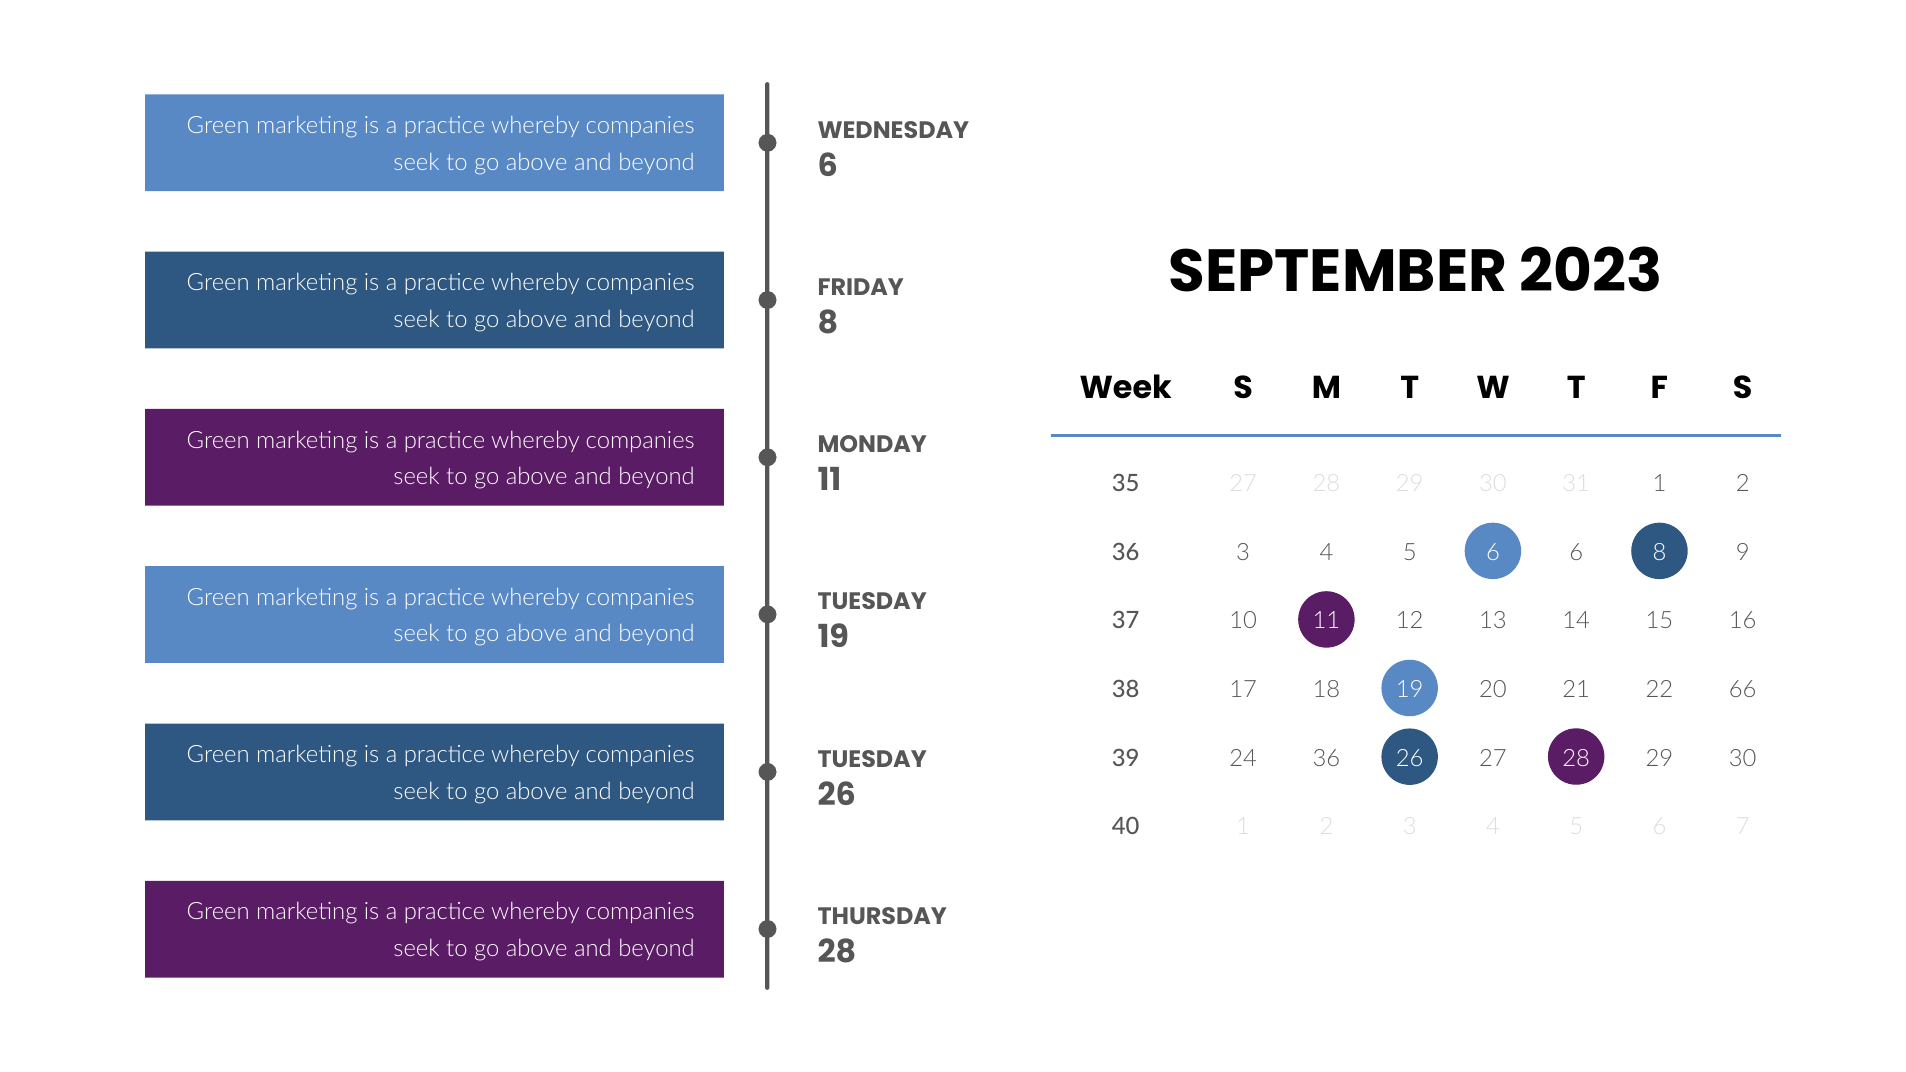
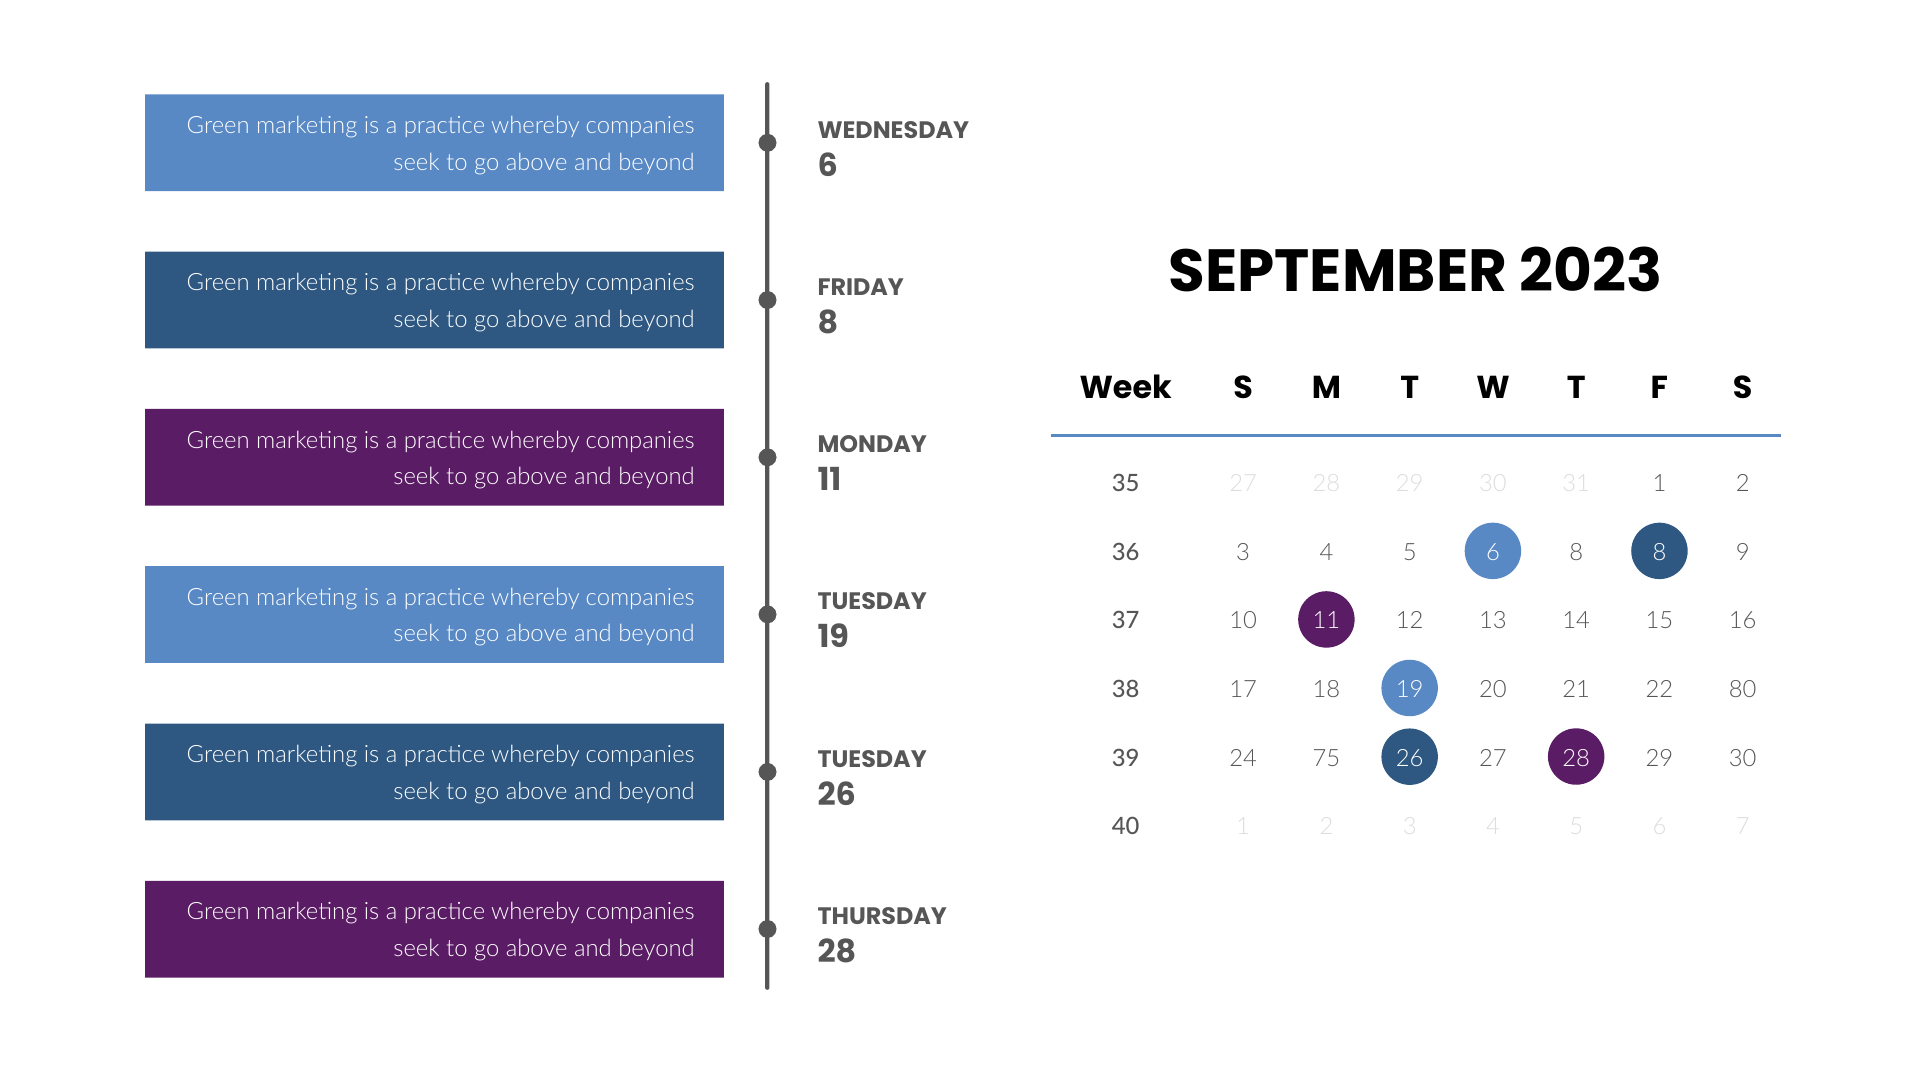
6 6: 6 -> 8
66: 66 -> 80
24 36: 36 -> 75
